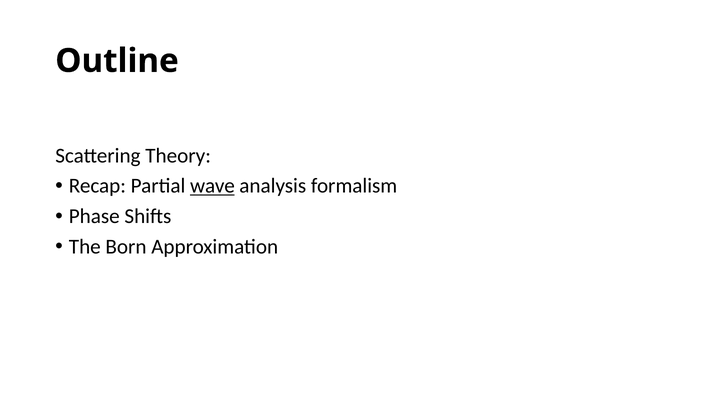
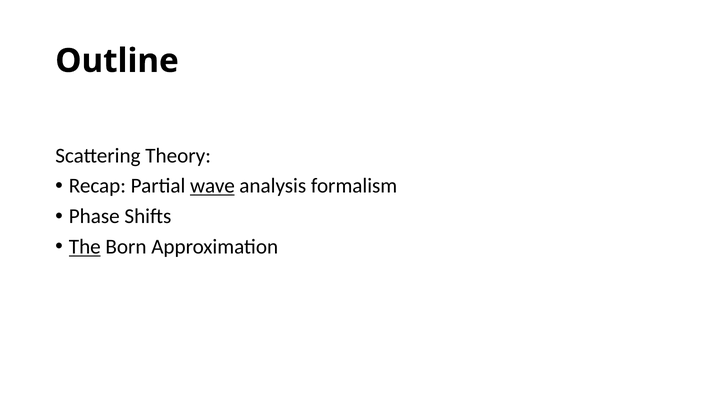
The underline: none -> present
